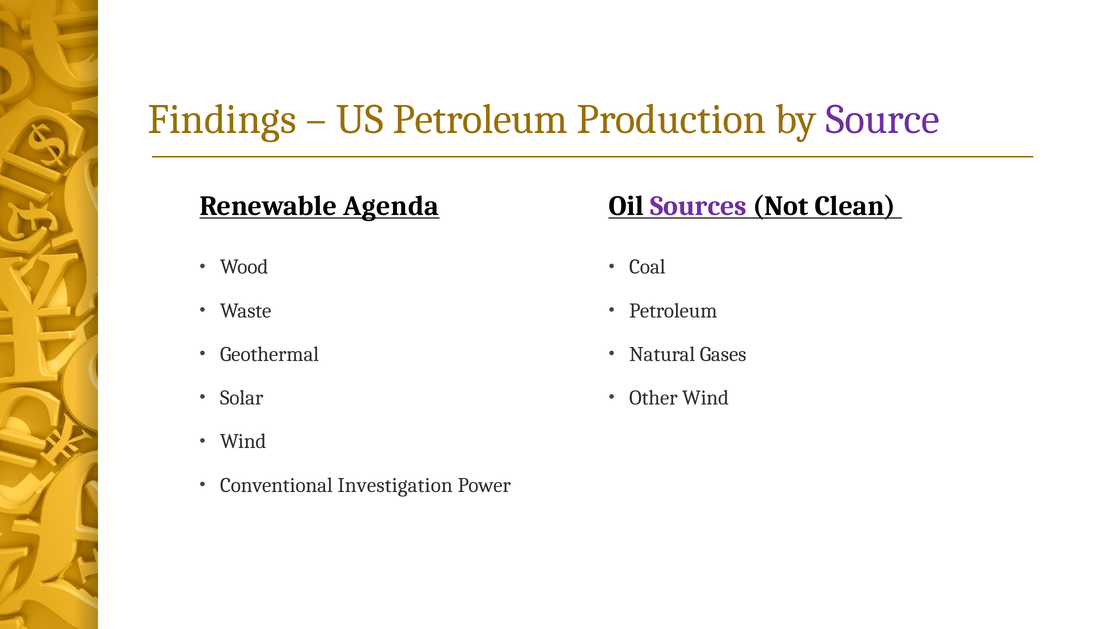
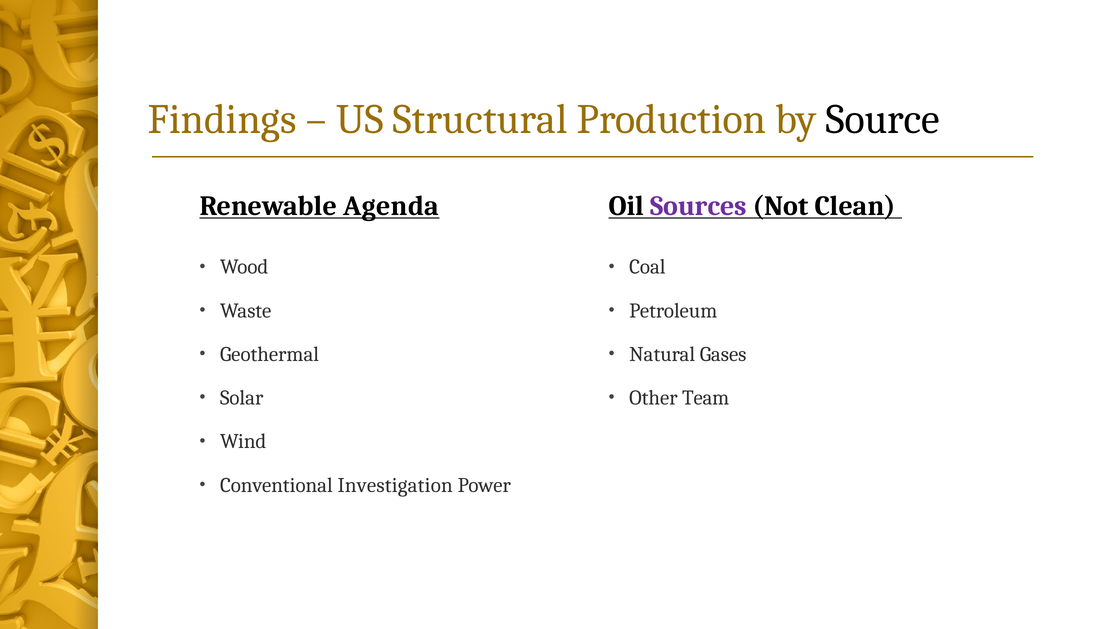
US Petroleum: Petroleum -> Structural
Source colour: purple -> black
Other Wind: Wind -> Team
